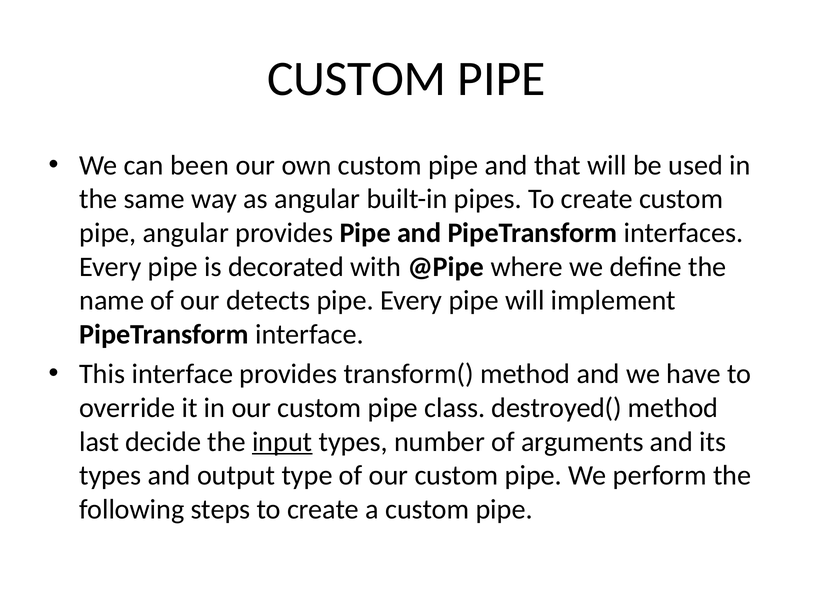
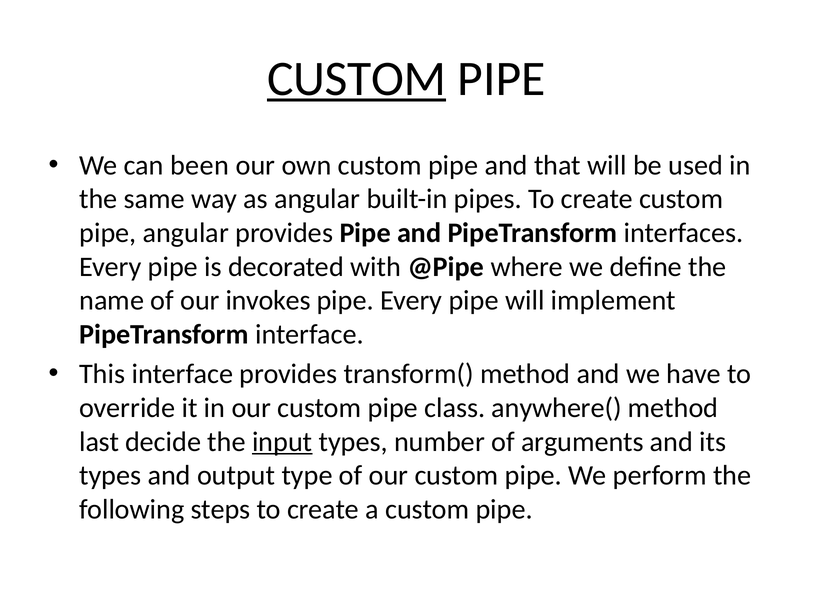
CUSTOM at (357, 79) underline: none -> present
detects: detects -> invokes
destroyed(: destroyed( -> anywhere(
